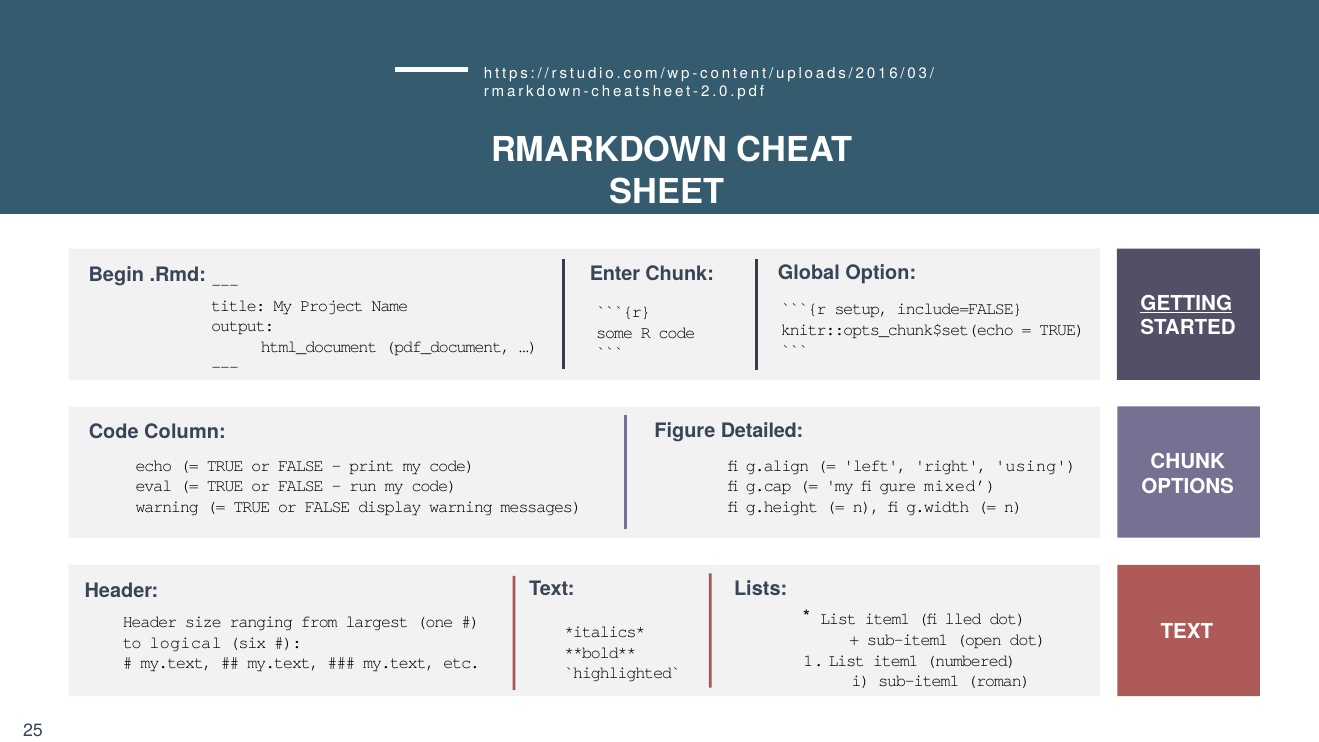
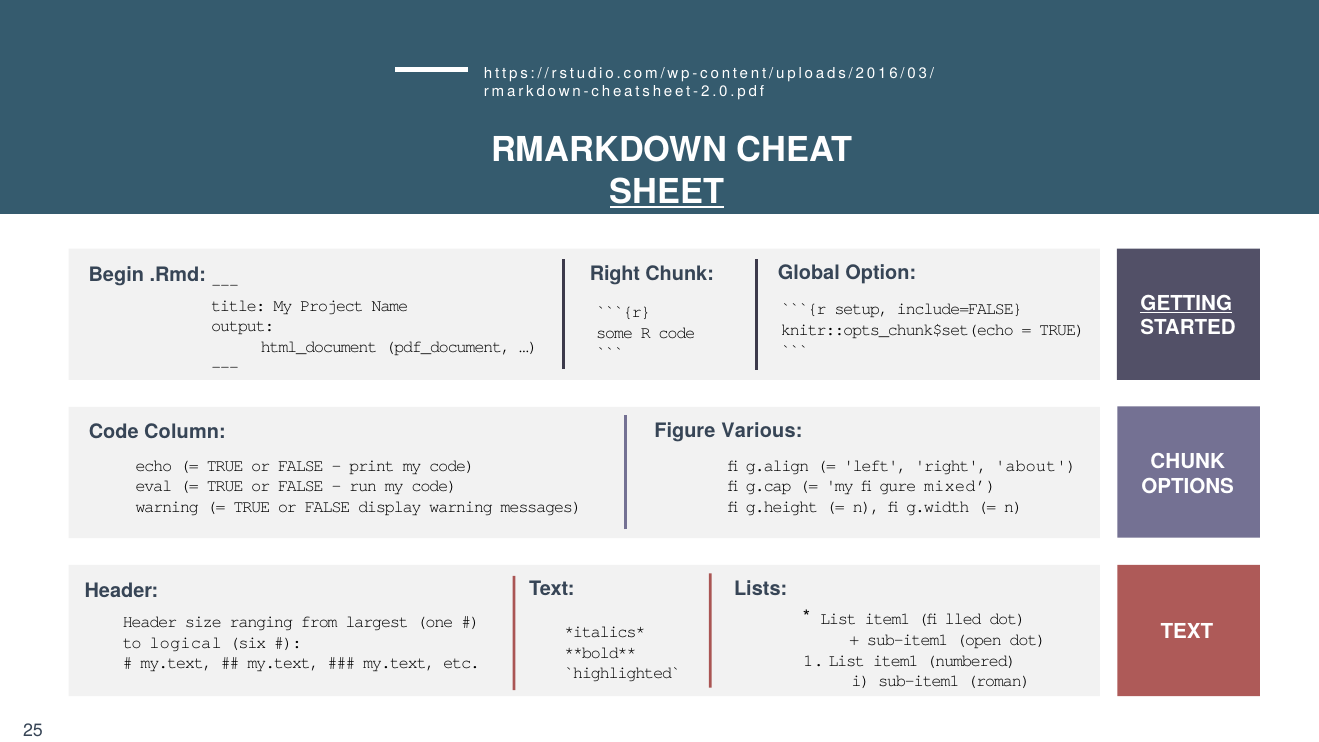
SHEET underline: none -> present
.Rmd Enter: Enter -> Right
Detailed: Detailed -> Various
using: using -> about
